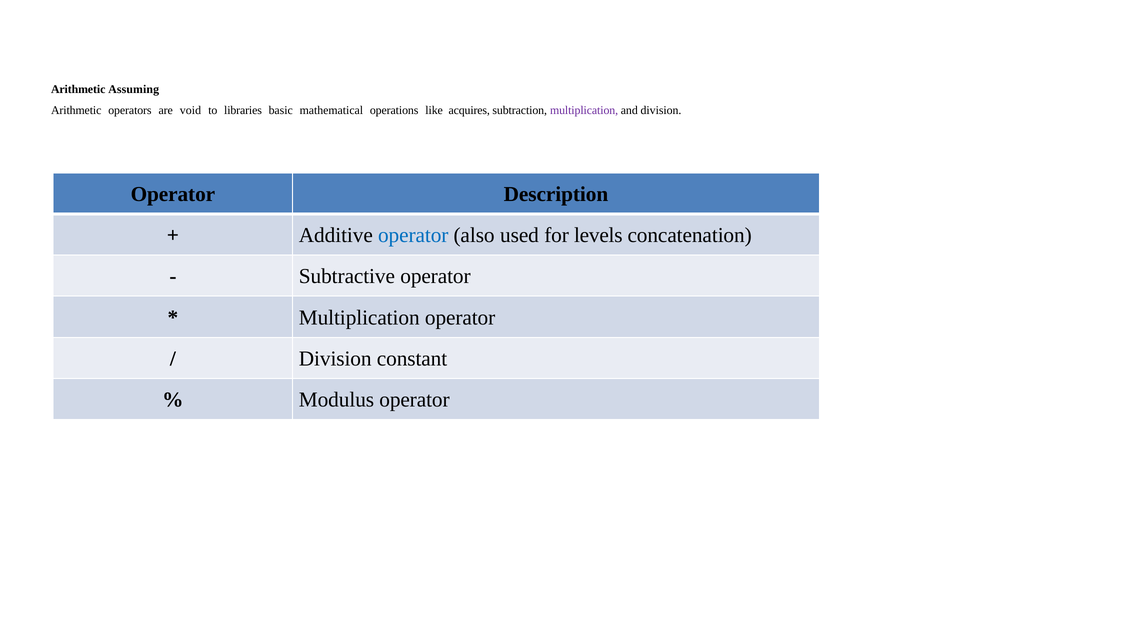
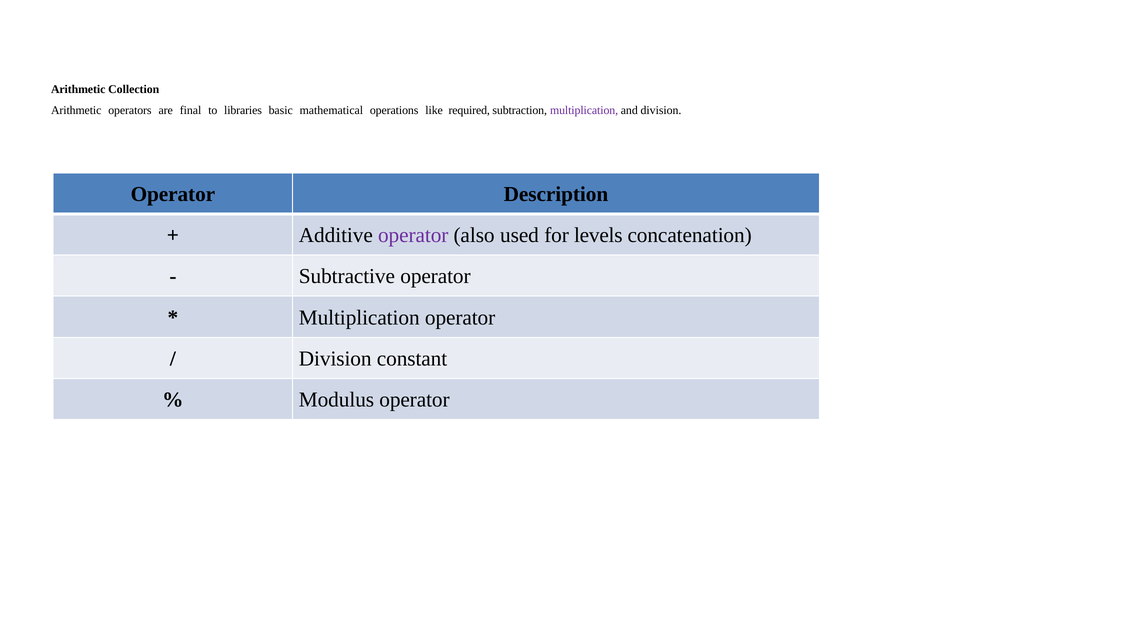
Assuming: Assuming -> Collection
void: void -> final
acquires: acquires -> required
operator at (413, 235) colour: blue -> purple
